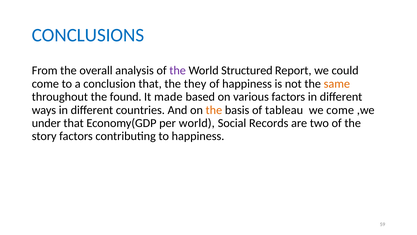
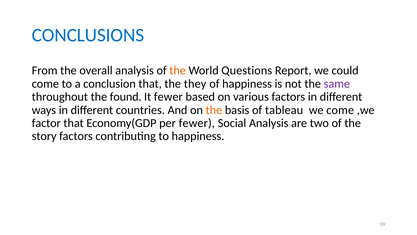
the at (178, 70) colour: purple -> orange
Structured: Structured -> Questions
same colour: orange -> purple
It made: made -> fewer
under: under -> factor
per world: world -> fewer
Social Records: Records -> Analysis
